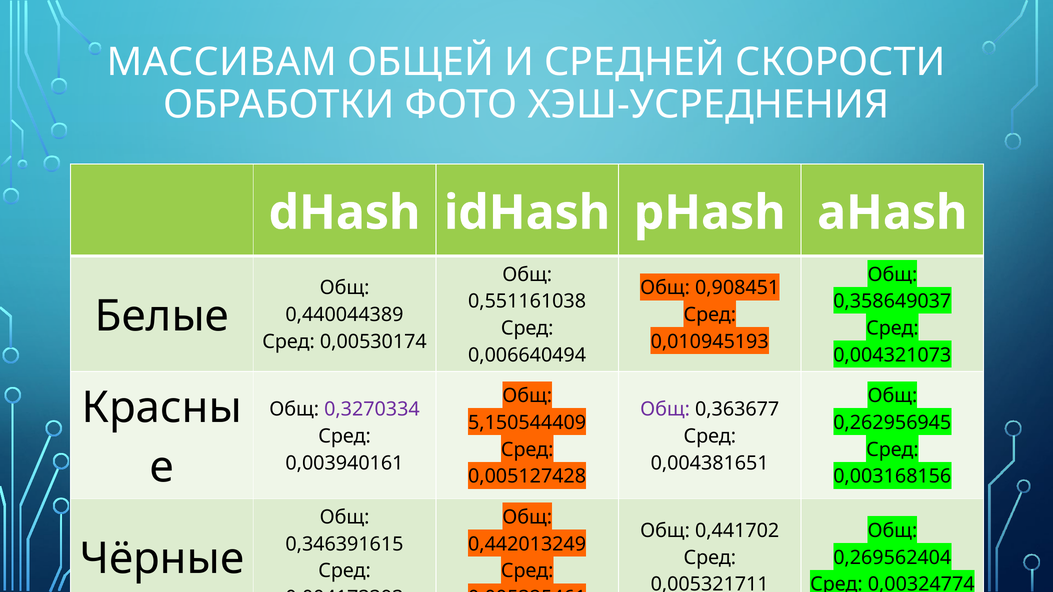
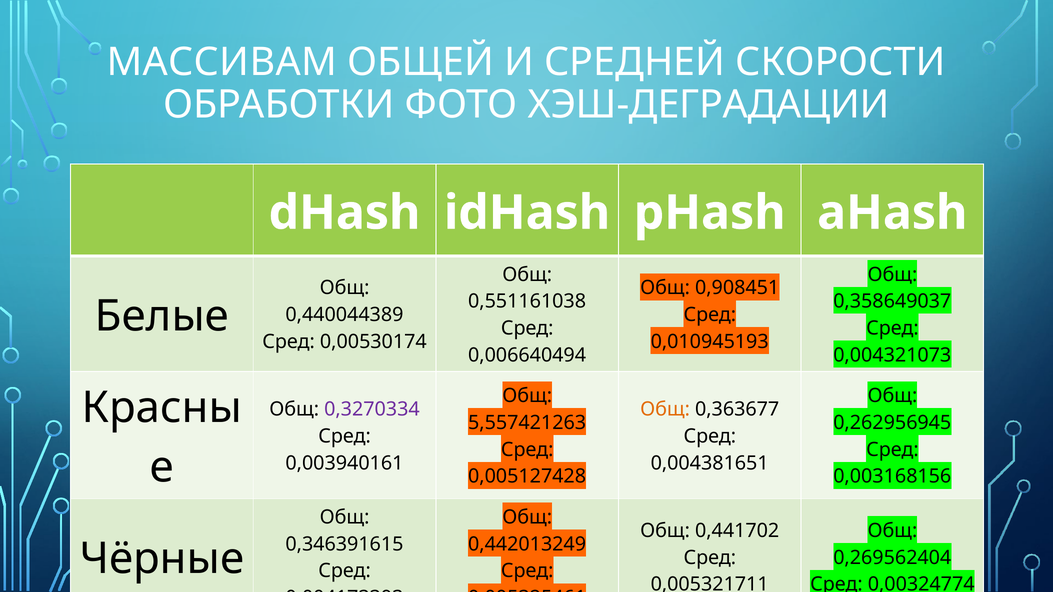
ХЭШ-УСРЕДНЕНИЯ: ХЭШ-УСРЕДНЕНИЯ -> ХЭШ-ДЕГРАДАЦИИ
Общ at (665, 410) colour: purple -> orange
5,150544409: 5,150544409 -> 5,557421263
